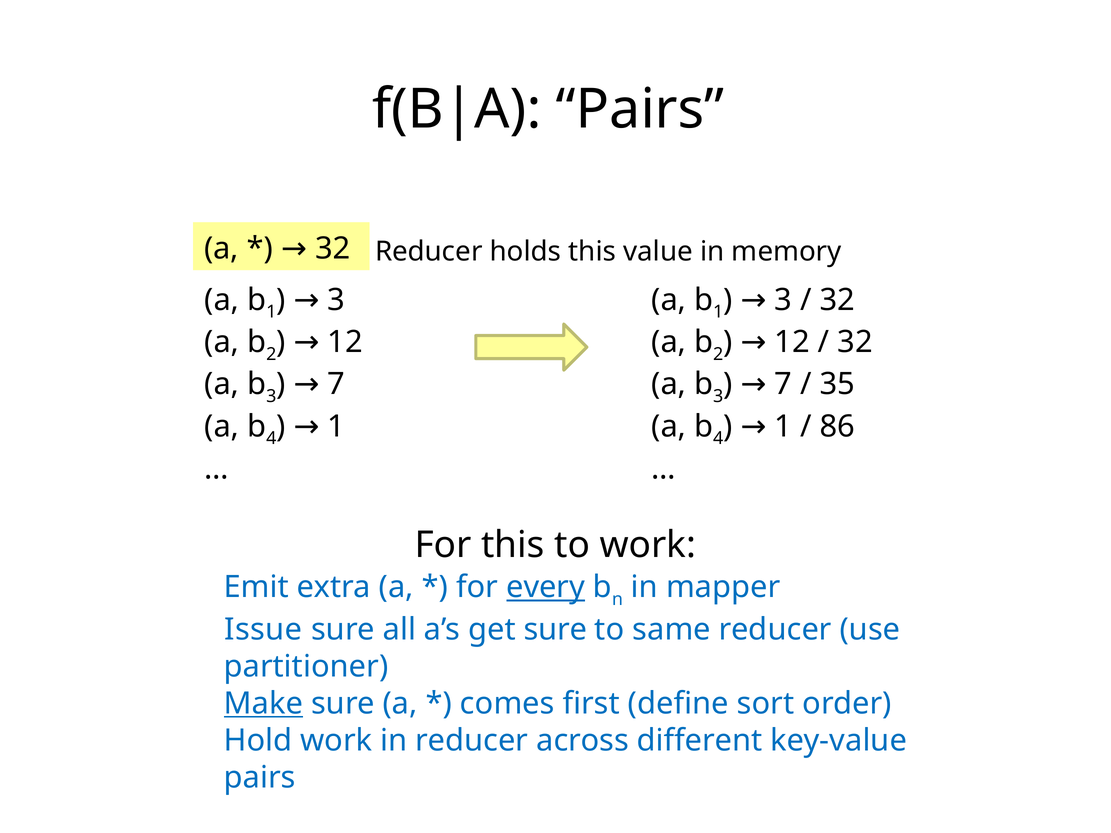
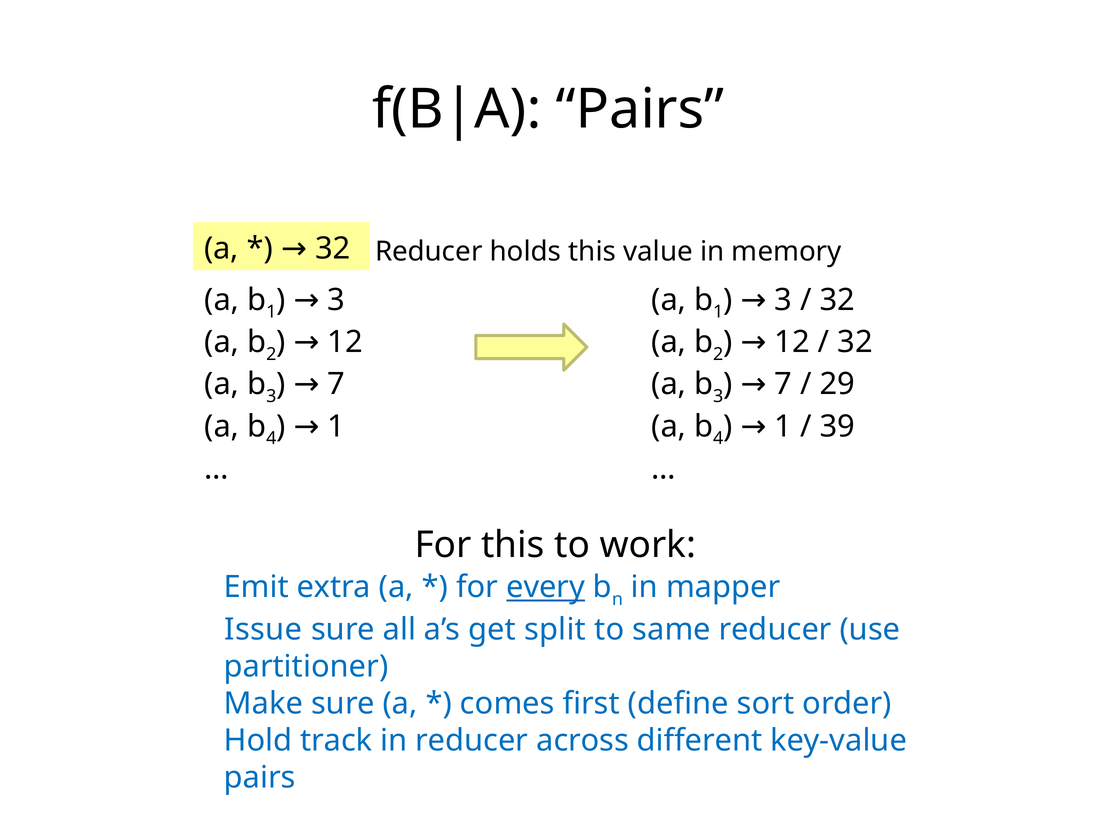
35: 35 -> 29
86: 86 -> 39
get sure: sure -> split
Make underline: present -> none
Hold work: work -> track
